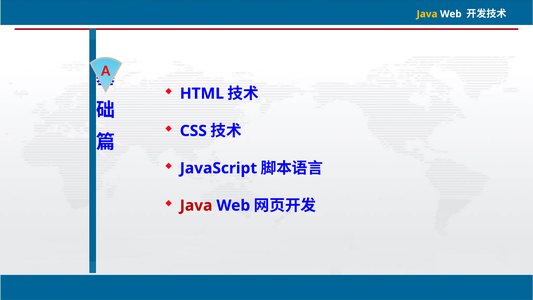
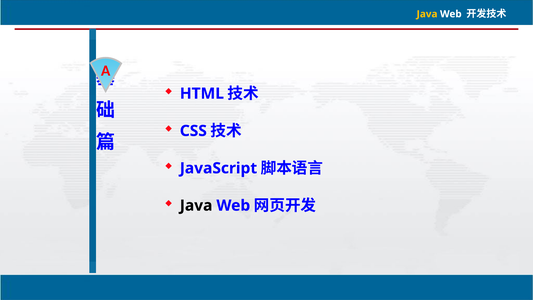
Java at (196, 205) colour: red -> black
